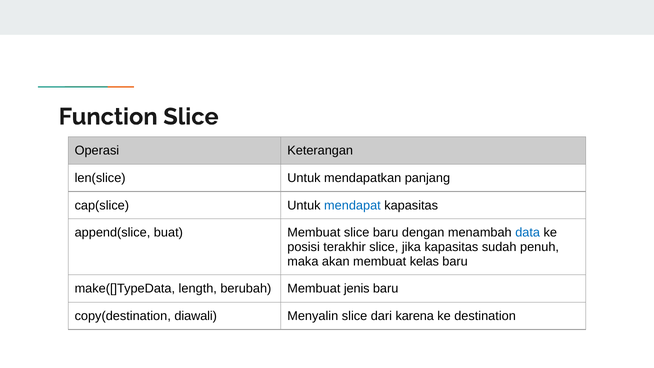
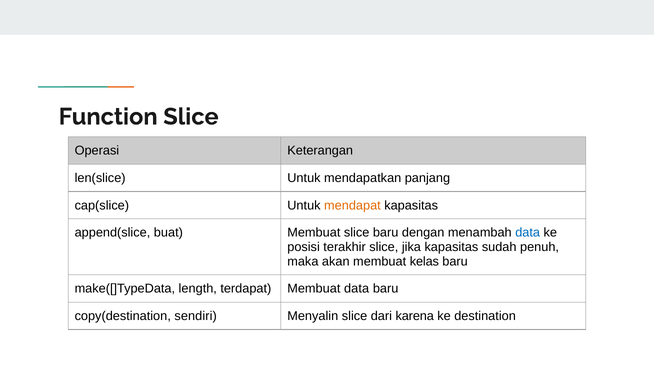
mendapat colour: blue -> orange
berubah: berubah -> terdapat
Membuat jenis: jenis -> data
diawali: diawali -> sendiri
